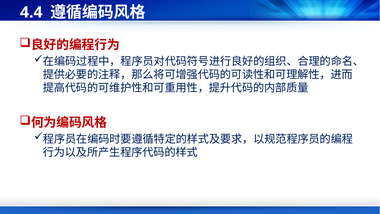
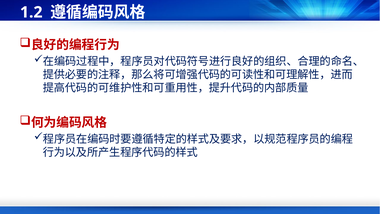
4.4: 4.4 -> 1.2
